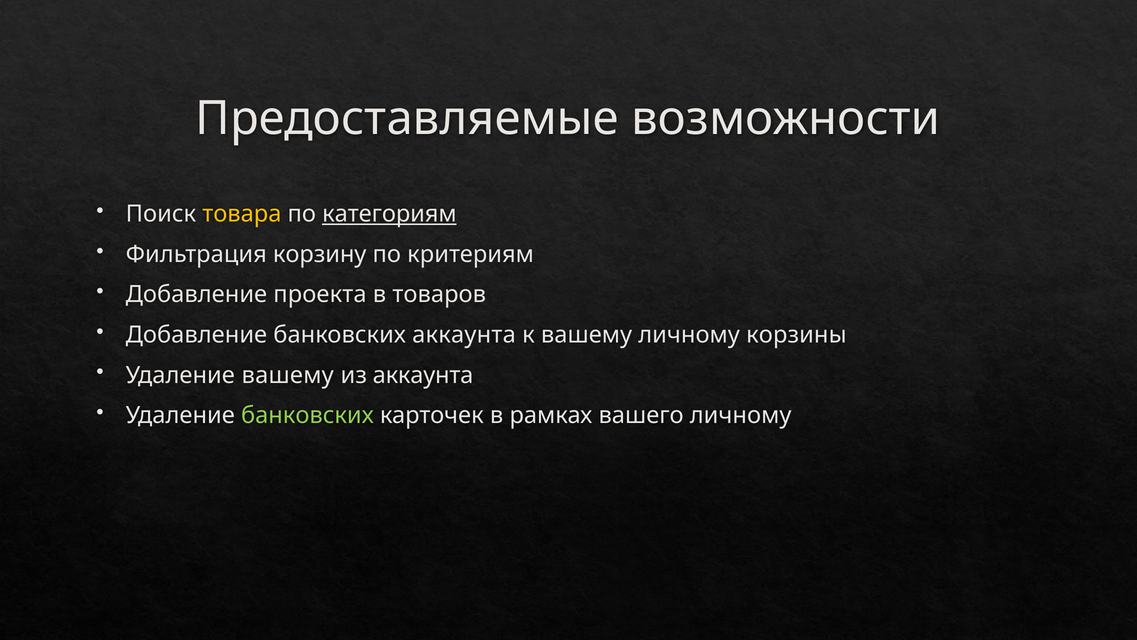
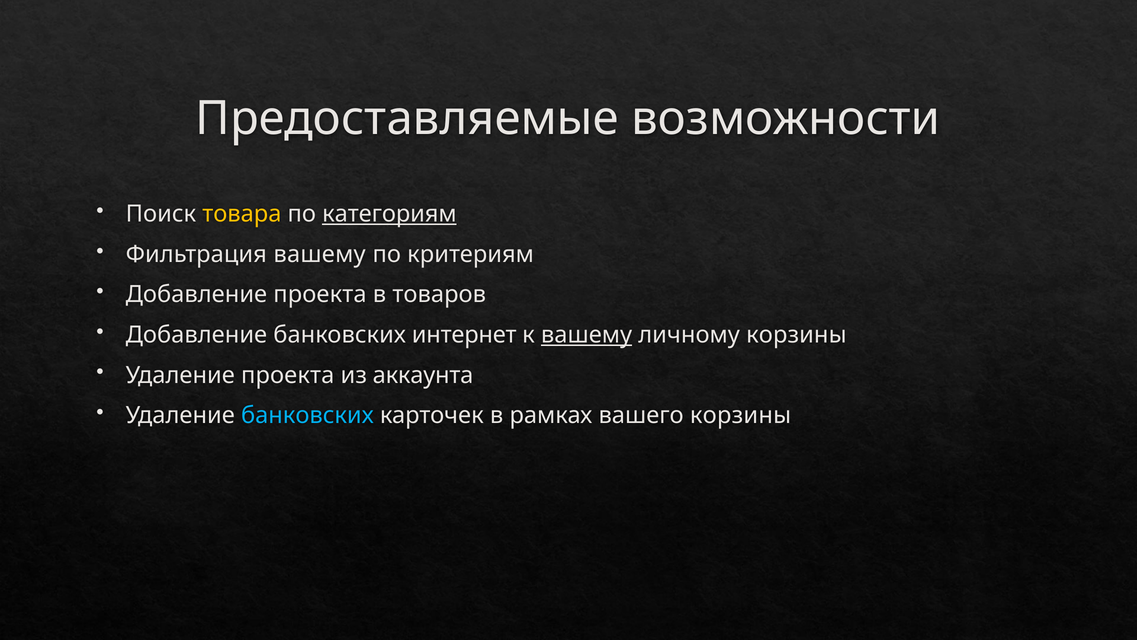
Фильтрация корзину: корзину -> вашему
банковских аккаунта: аккаунта -> интернет
вашему at (587, 335) underline: none -> present
Удаление вашему: вашему -> проекта
банковских at (307, 415) colour: light green -> light blue
вашего личному: личному -> корзины
